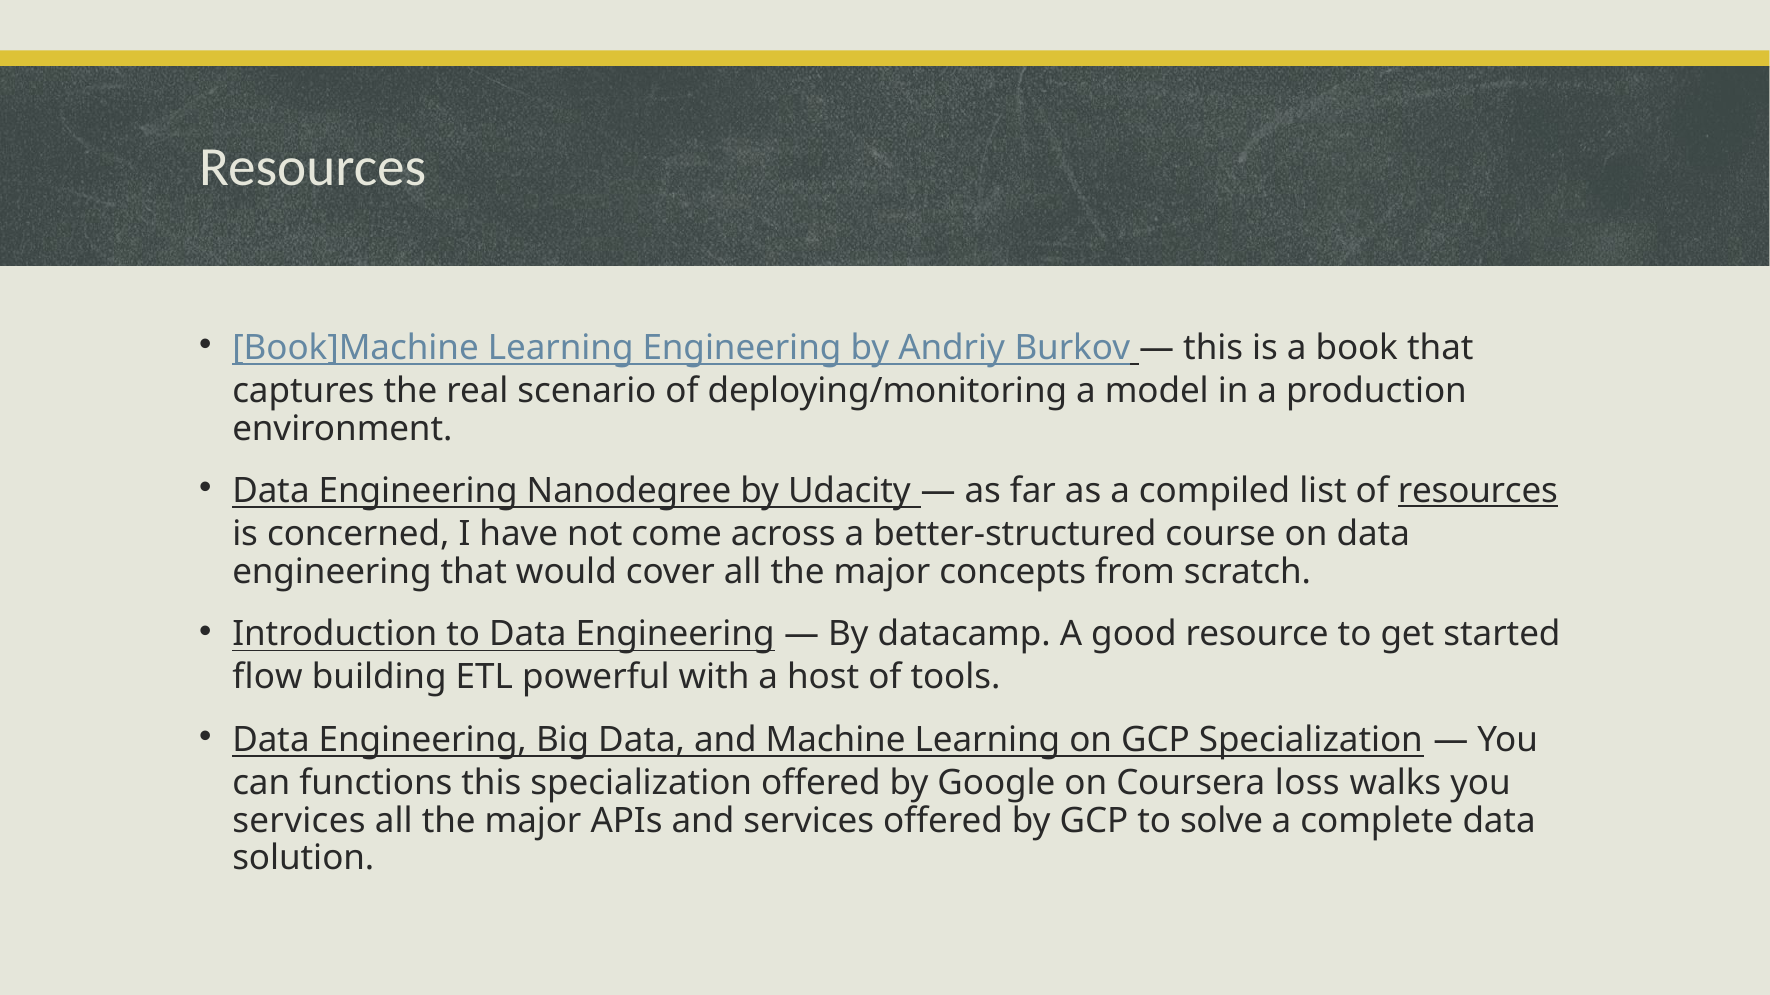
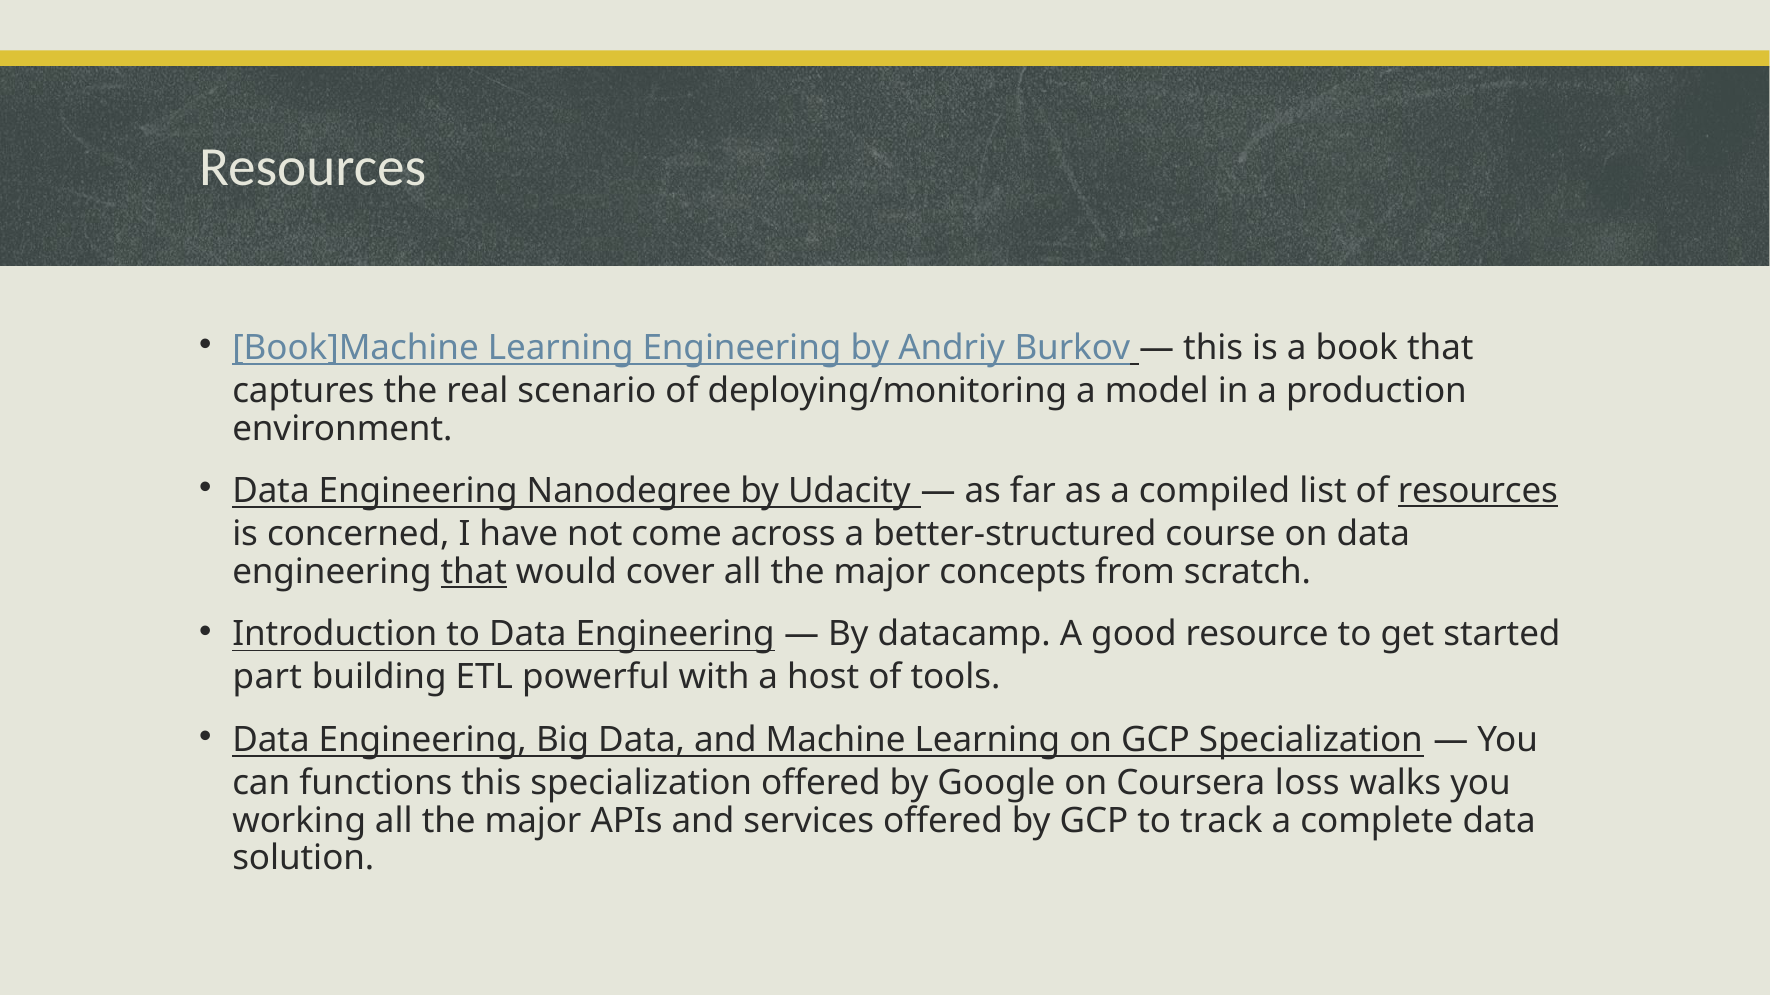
that at (474, 572) underline: none -> present
flow: flow -> part
services at (299, 821): services -> working
solve: solve -> track
